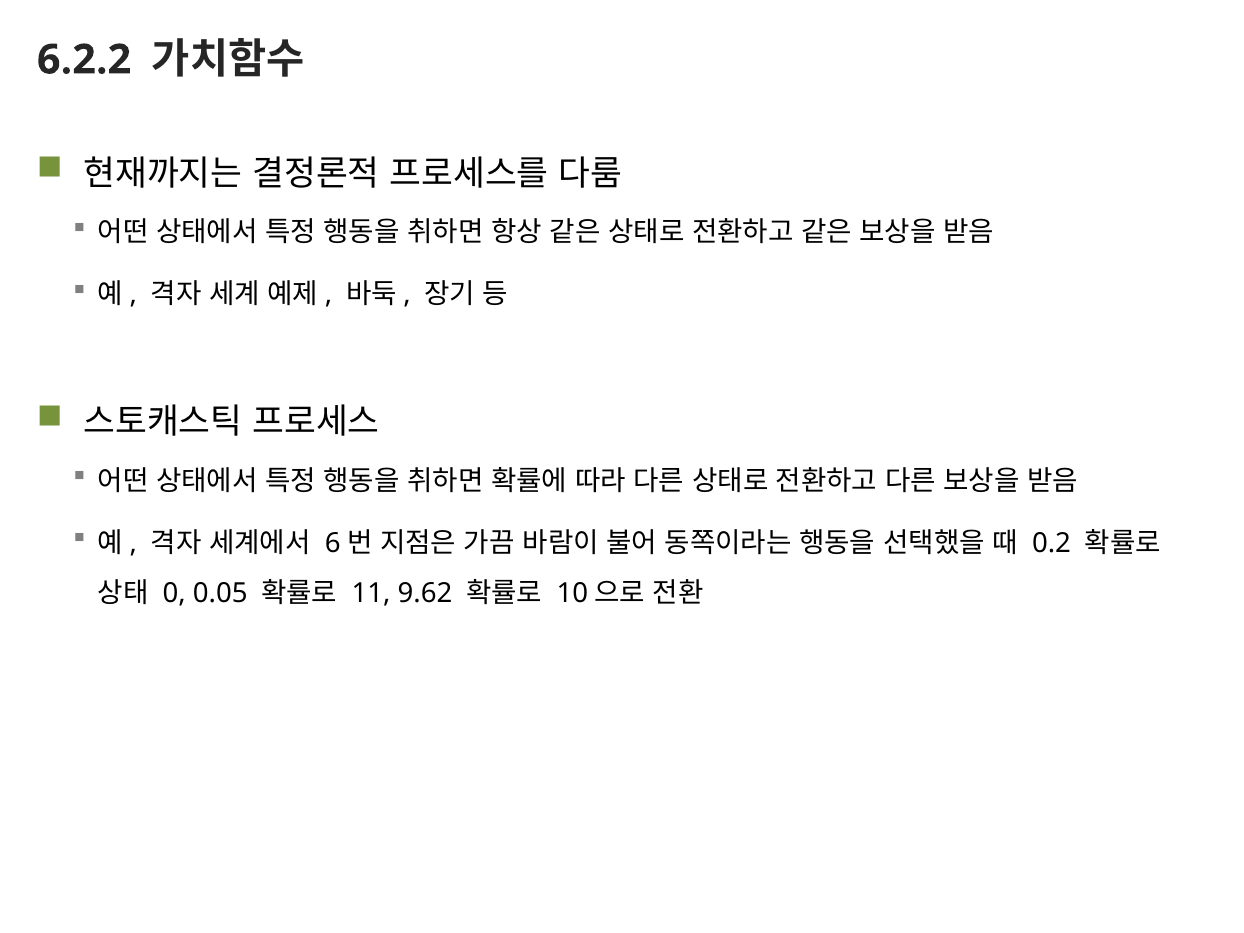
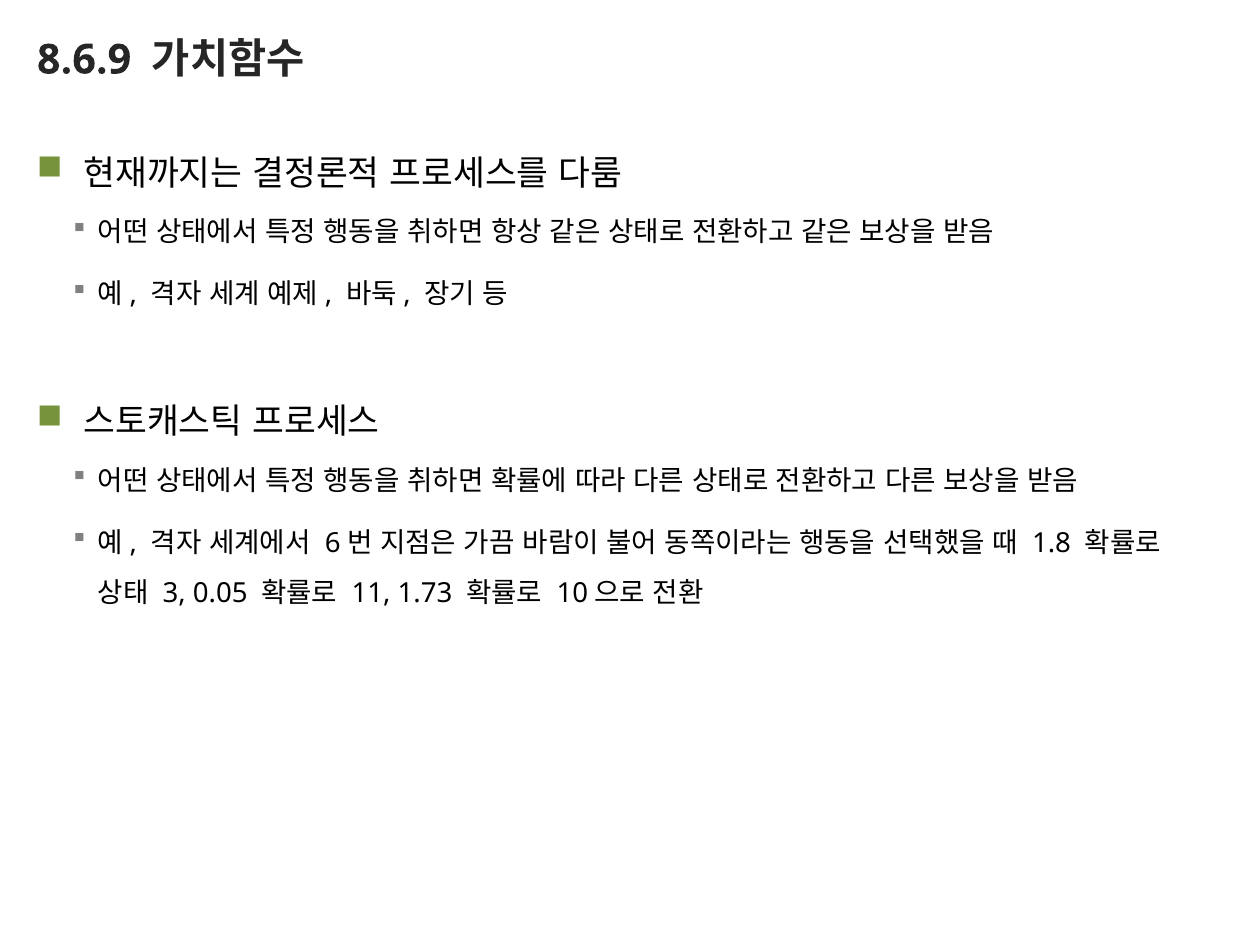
6.2.2: 6.2.2 -> 8.6.9
0.2: 0.2 -> 1.8
0: 0 -> 3
9.62: 9.62 -> 1.73
